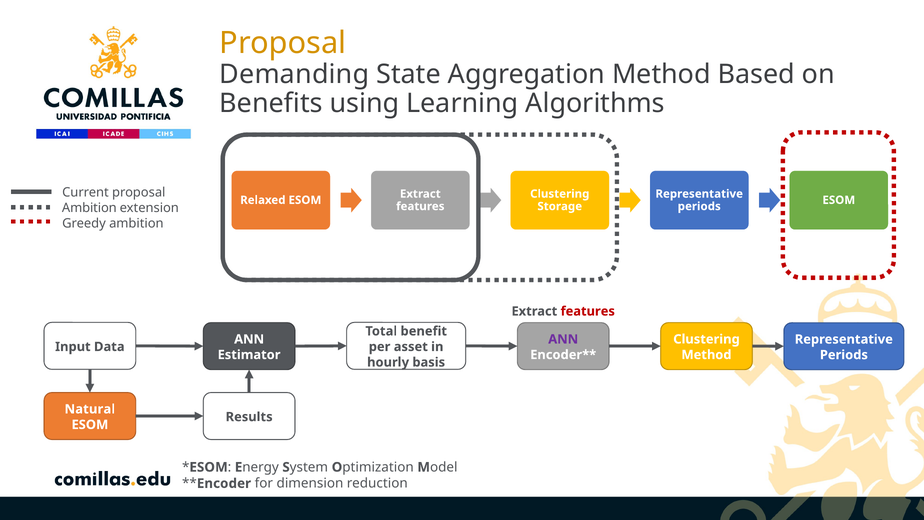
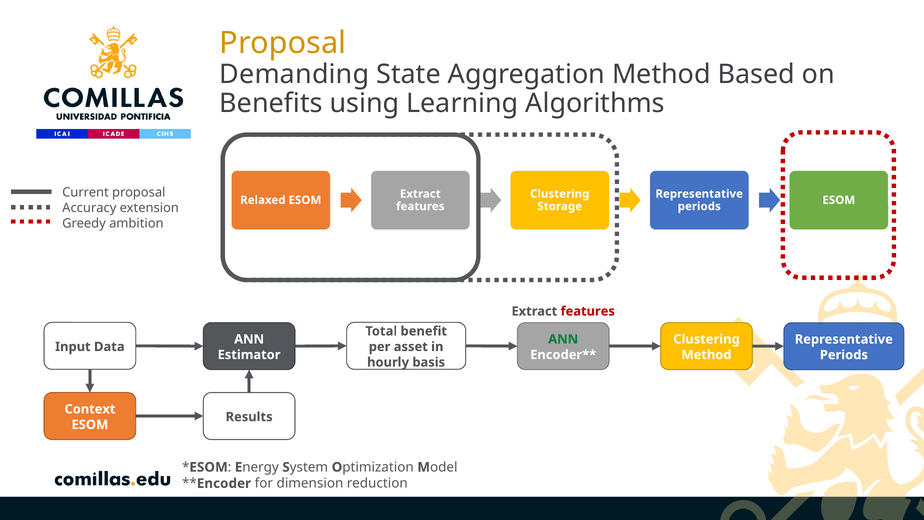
Ambition at (89, 208): Ambition -> Accuracy
ANN at (563, 339) colour: purple -> green
Natural: Natural -> Context
